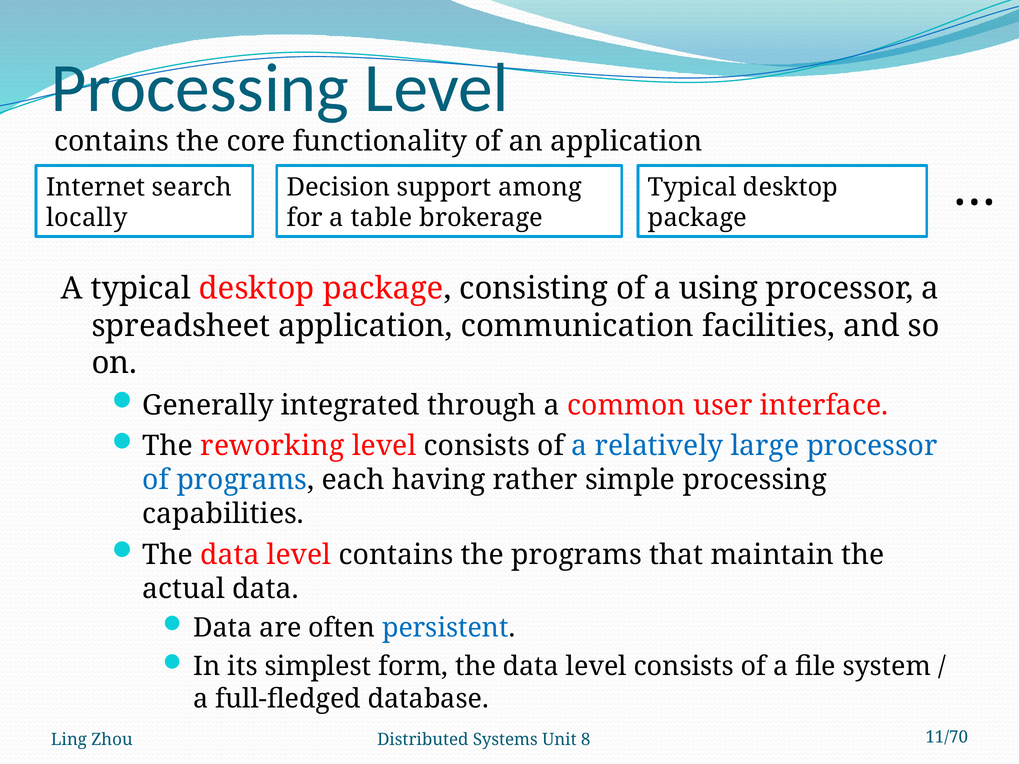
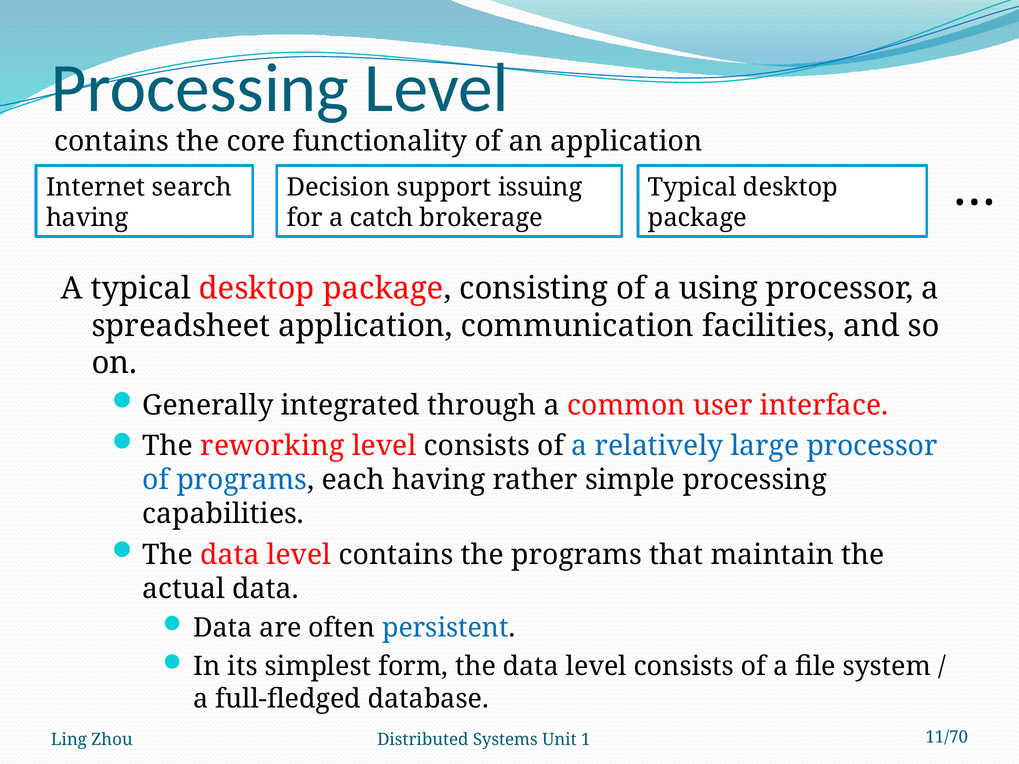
among: among -> issuing
locally at (87, 218): locally -> having
table: table -> catch
8: 8 -> 1
